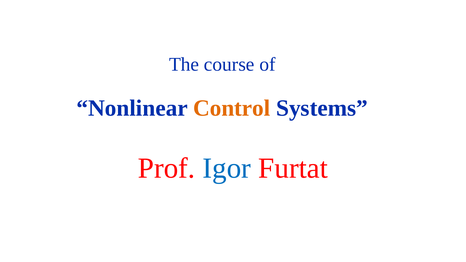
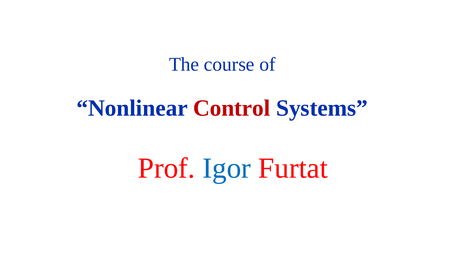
Control colour: orange -> red
